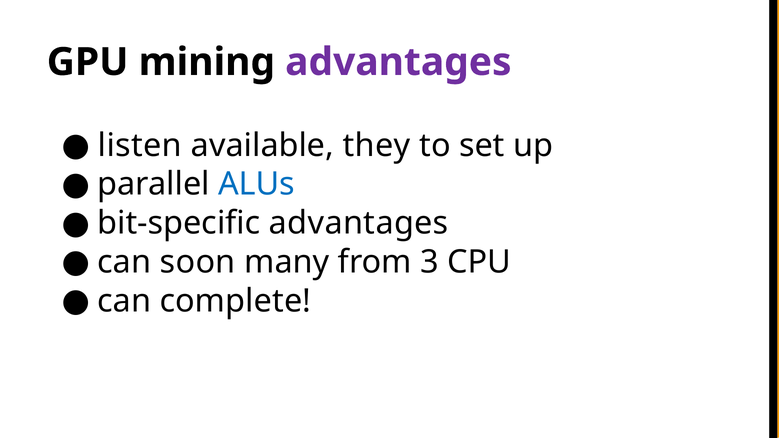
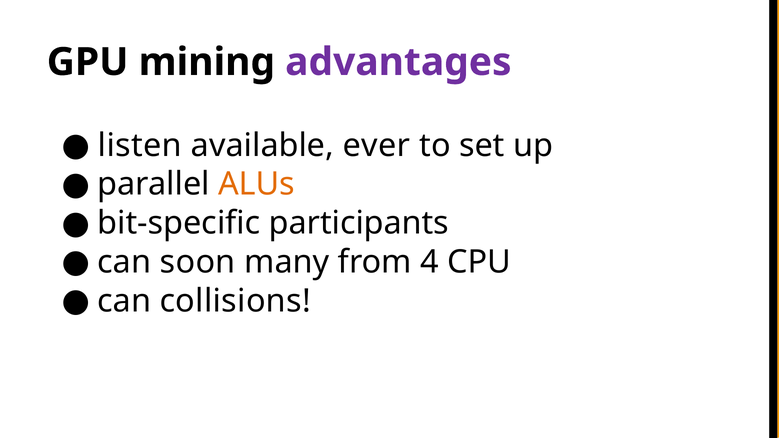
they: they -> ever
ALUs colour: blue -> orange
bit-specific advantages: advantages -> participants
3: 3 -> 4
complete: complete -> collisions
